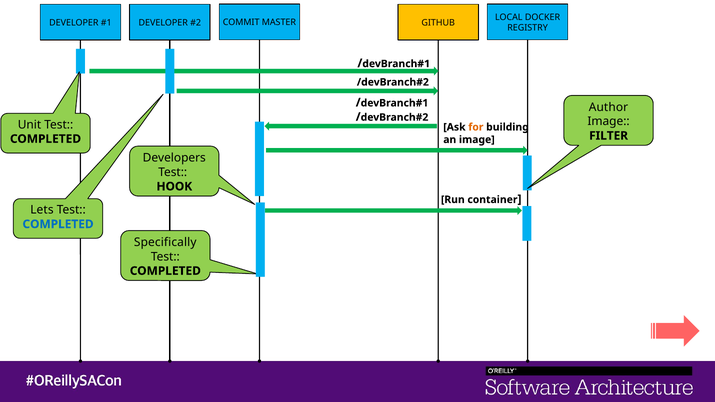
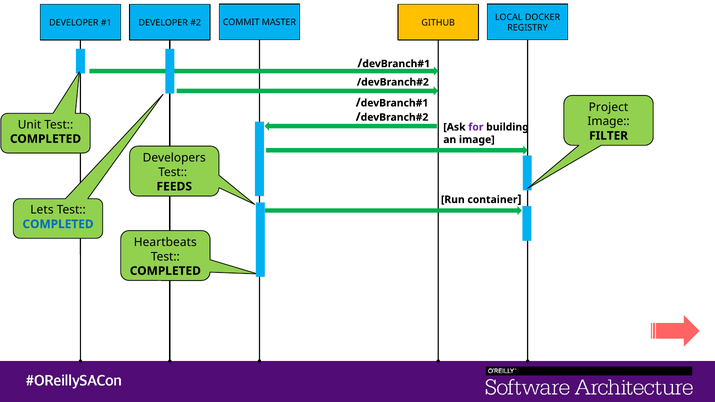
Author: Author -> Project
for colour: orange -> purple
HOOK: HOOK -> FEEDS
Specifically: Specifically -> Heartbeats
